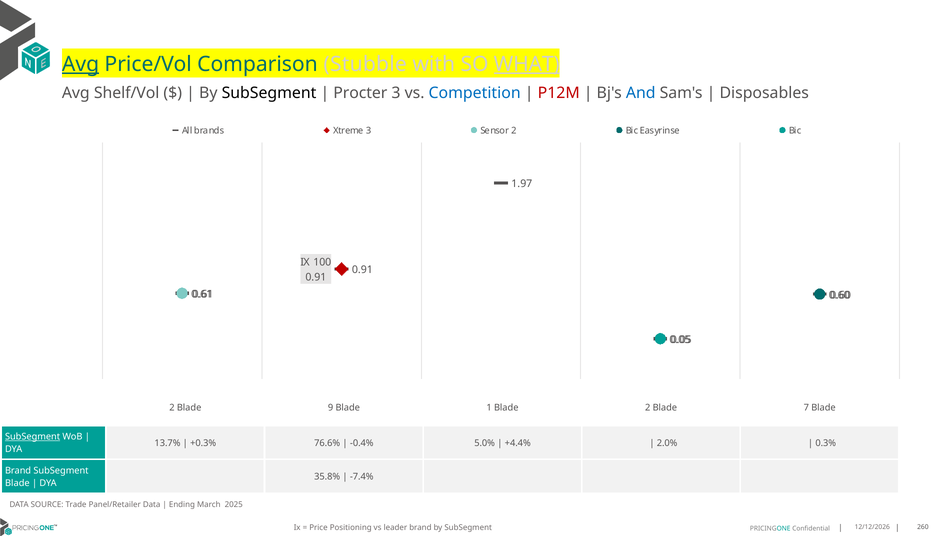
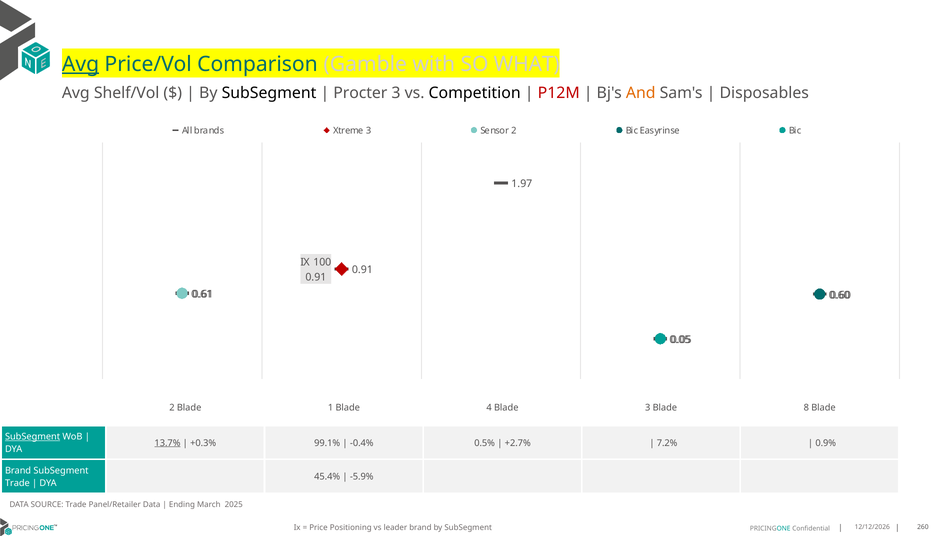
Stubble: Stubble -> Gamble
WHAT underline: present -> none
Competition colour: blue -> black
And colour: blue -> orange
9: 9 -> 1
1: 1 -> 4
Blade 2: 2 -> 3
7: 7 -> 8
13.7% underline: none -> present
76.6%: 76.6% -> 99.1%
5.0%: 5.0% -> 0.5%
+4.4%: +4.4% -> +2.7%
2.0%: 2.0% -> 7.2%
0.3%: 0.3% -> 0.9%
35.8%: 35.8% -> 45.4%
-7.4%: -7.4% -> -5.9%
Blade at (17, 483): Blade -> Trade
